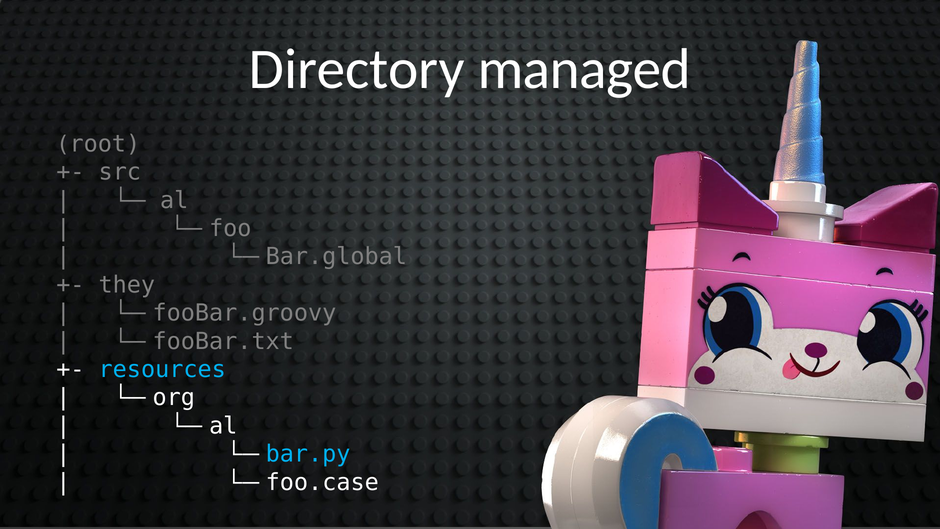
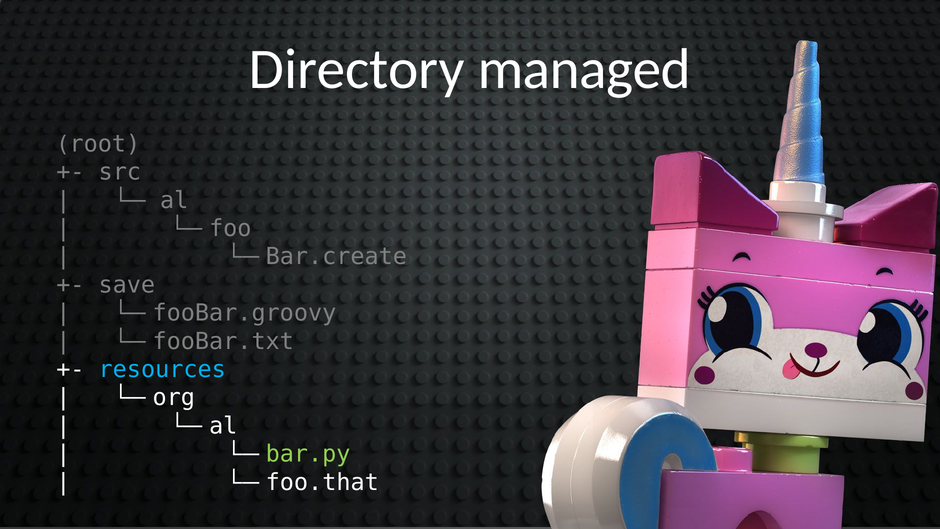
Bar.global: Bar.global -> Bar.create
they: they -> save
bar.py colour: light blue -> light green
foo.case: foo.case -> foo.that
